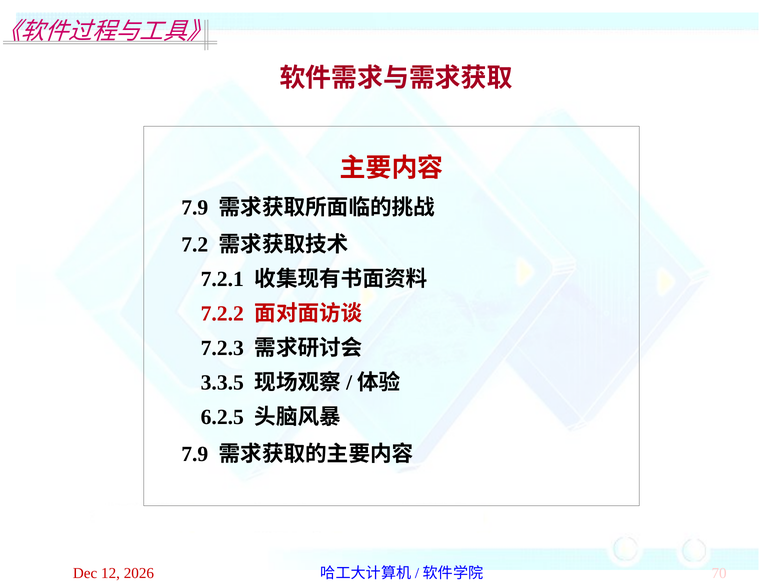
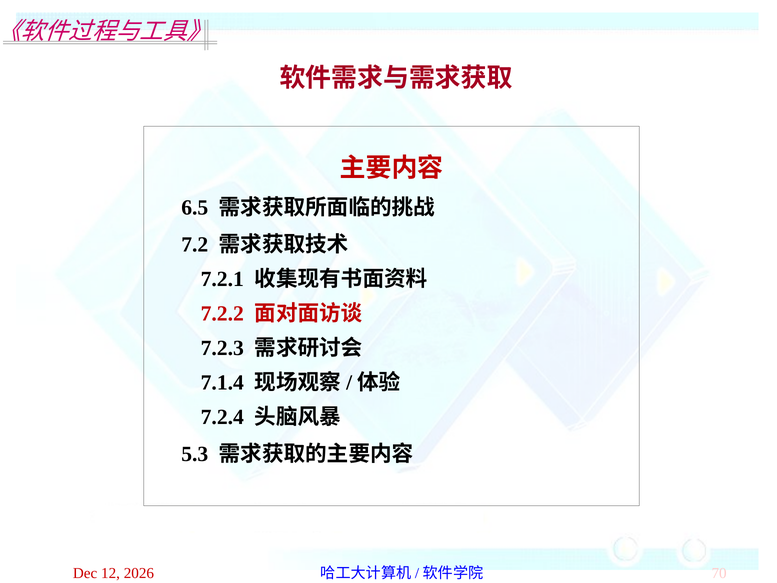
7.9 at (195, 208): 7.9 -> 6.5
3.3.5: 3.3.5 -> 7.1.4
6.2.5: 6.2.5 -> 7.2.4
7.9 at (195, 454): 7.9 -> 5.3
